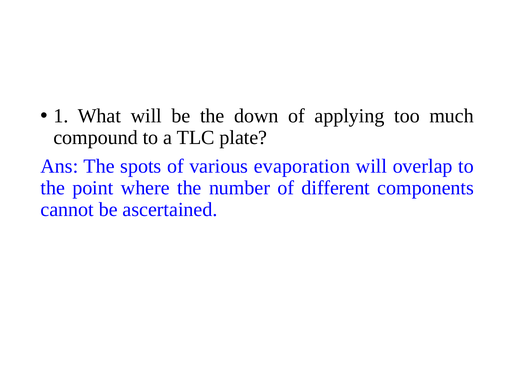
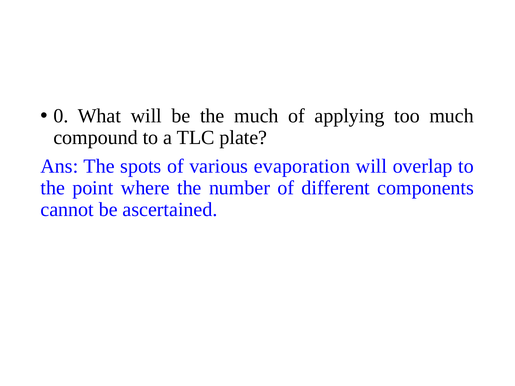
1: 1 -> 0
the down: down -> much
